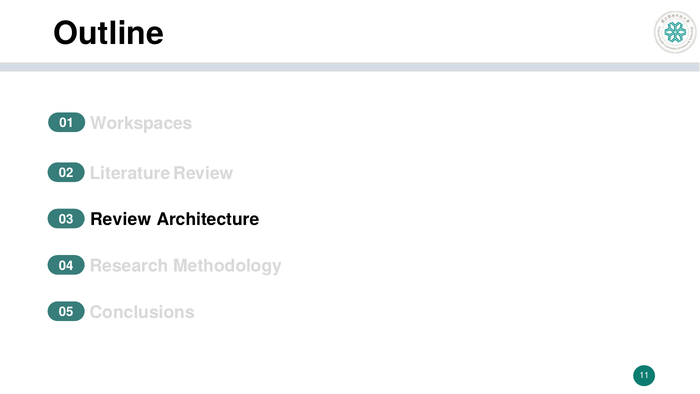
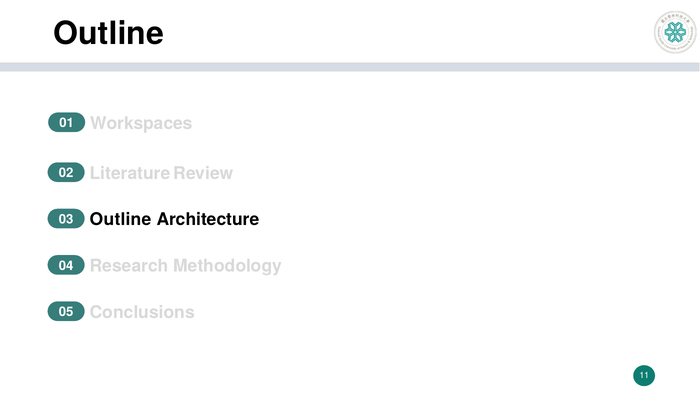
03 Review: Review -> Outline
